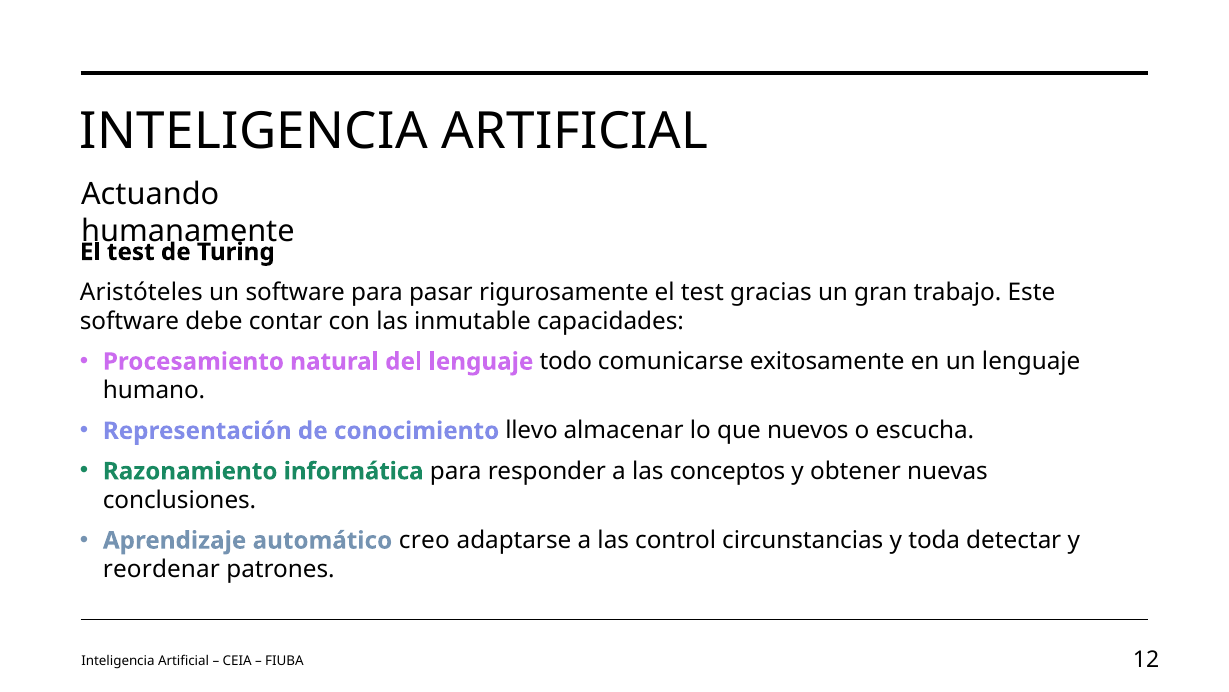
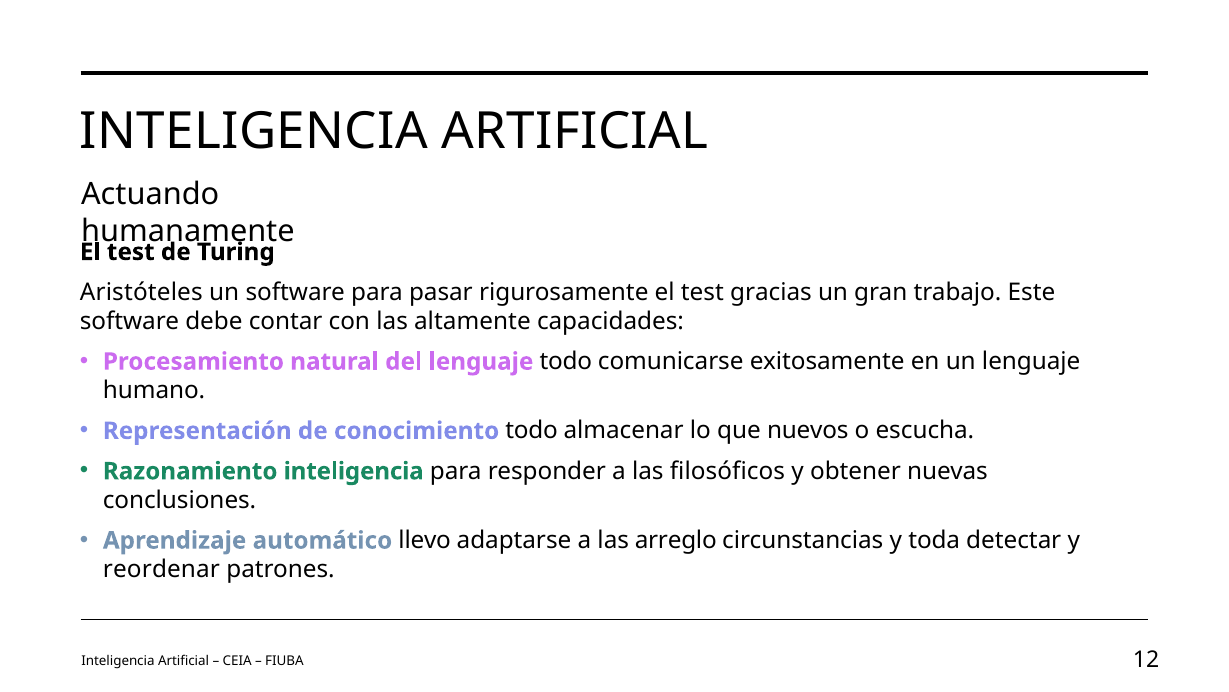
inmutable: inmutable -> altamente
conocimiento llevo: llevo -> todo
Razonamiento informática: informática -> inteligencia
conceptos: conceptos -> filosóficos
creo: creo -> llevo
control: control -> arreglo
